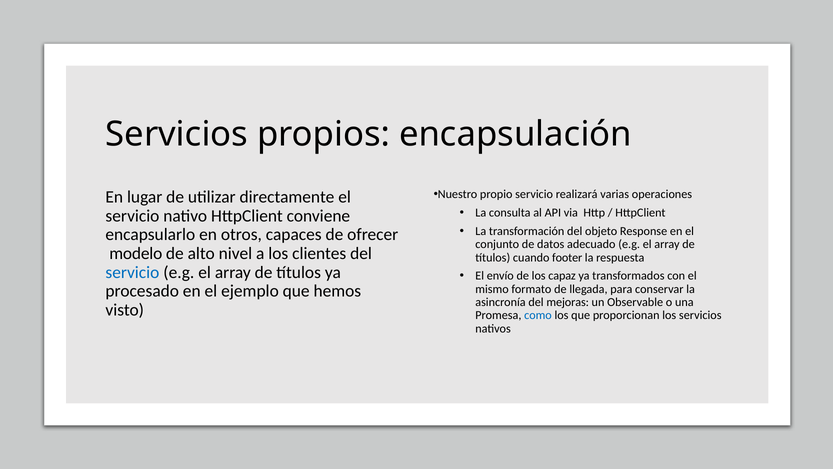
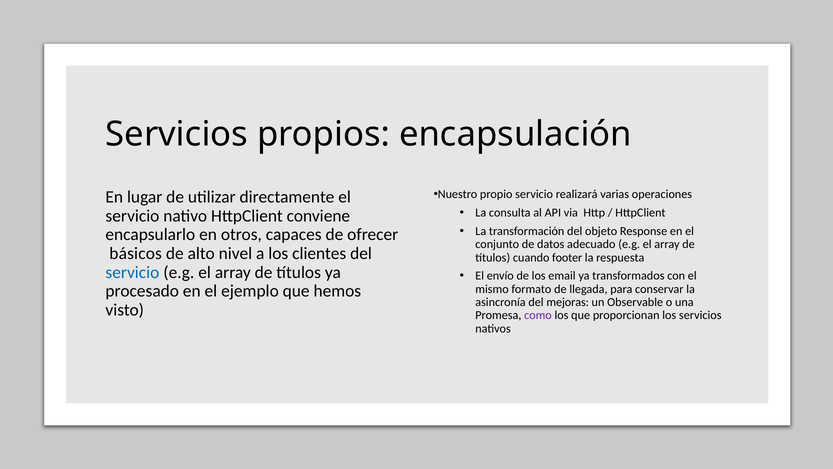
modelo: modelo -> básicos
capaz: capaz -> email
como colour: blue -> purple
